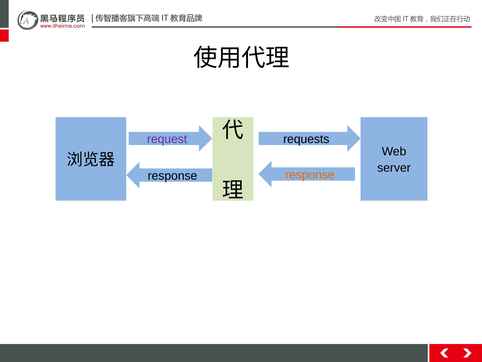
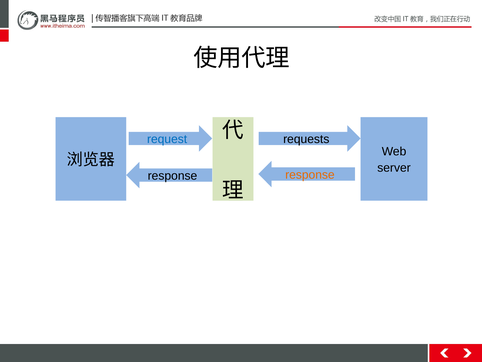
request colour: purple -> blue
